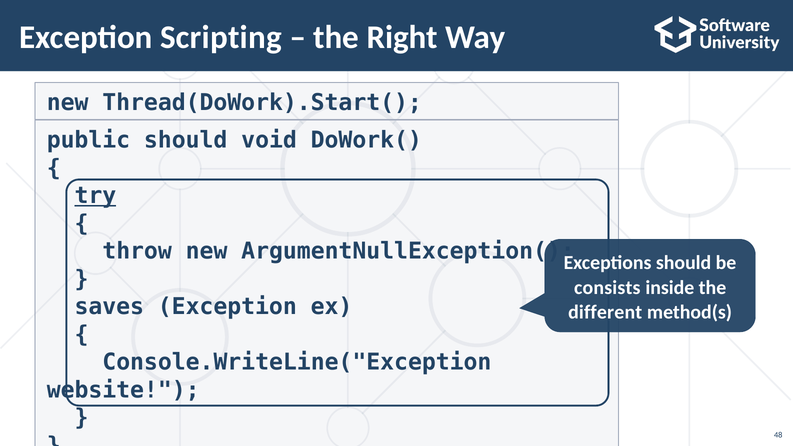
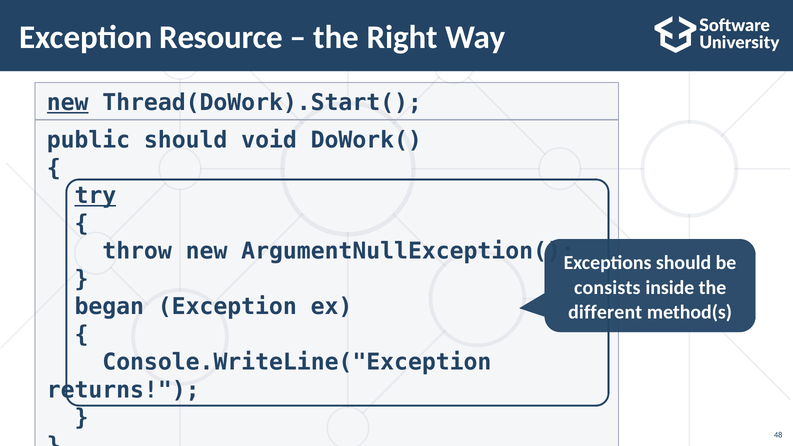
Scripting: Scripting -> Resource
new at (68, 103) underline: none -> present
saves: saves -> began
website: website -> returns
